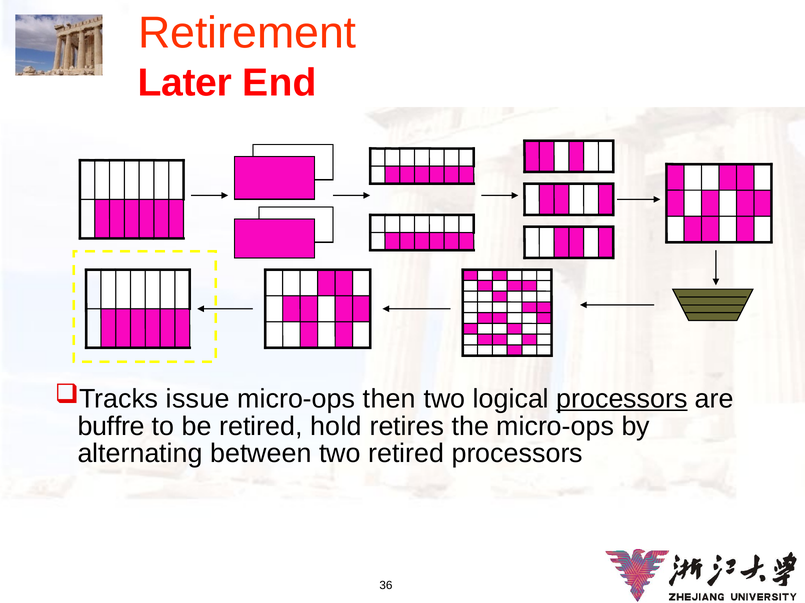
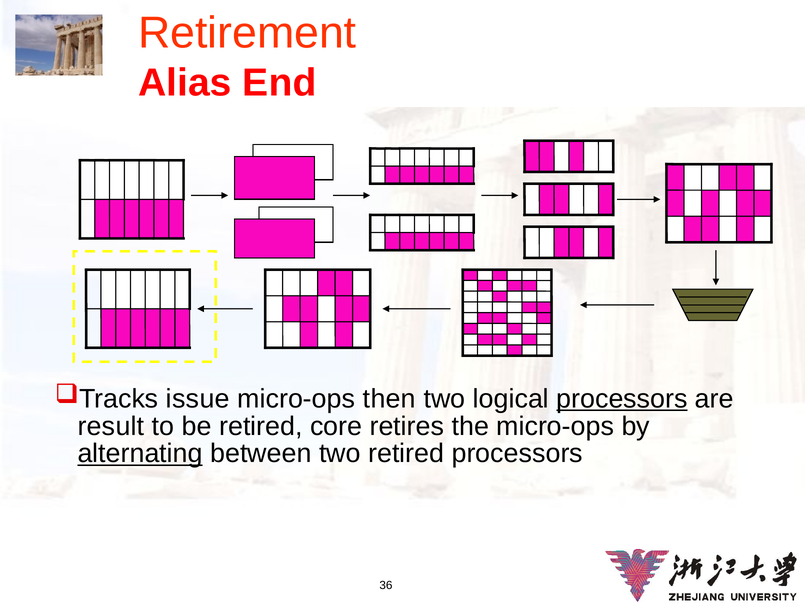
Later: Later -> Alias
buffre: buffre -> result
hold: hold -> core
alternating underline: none -> present
